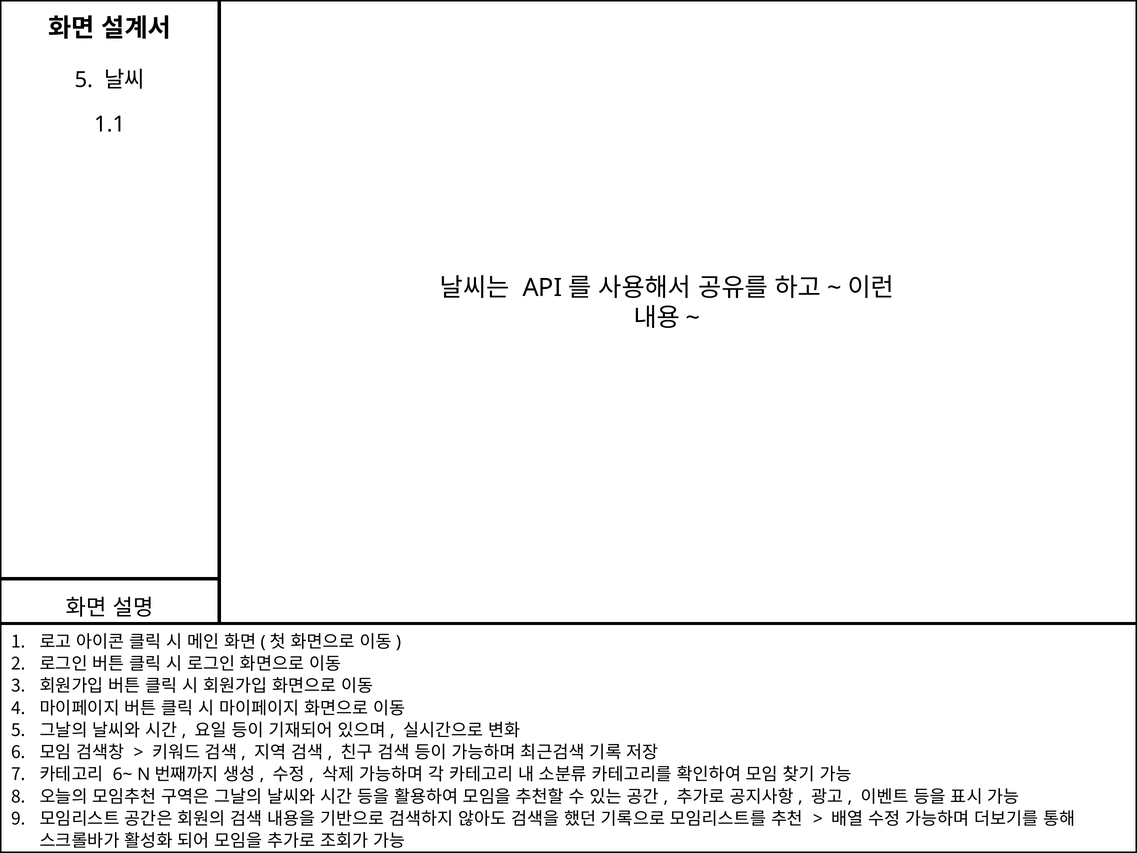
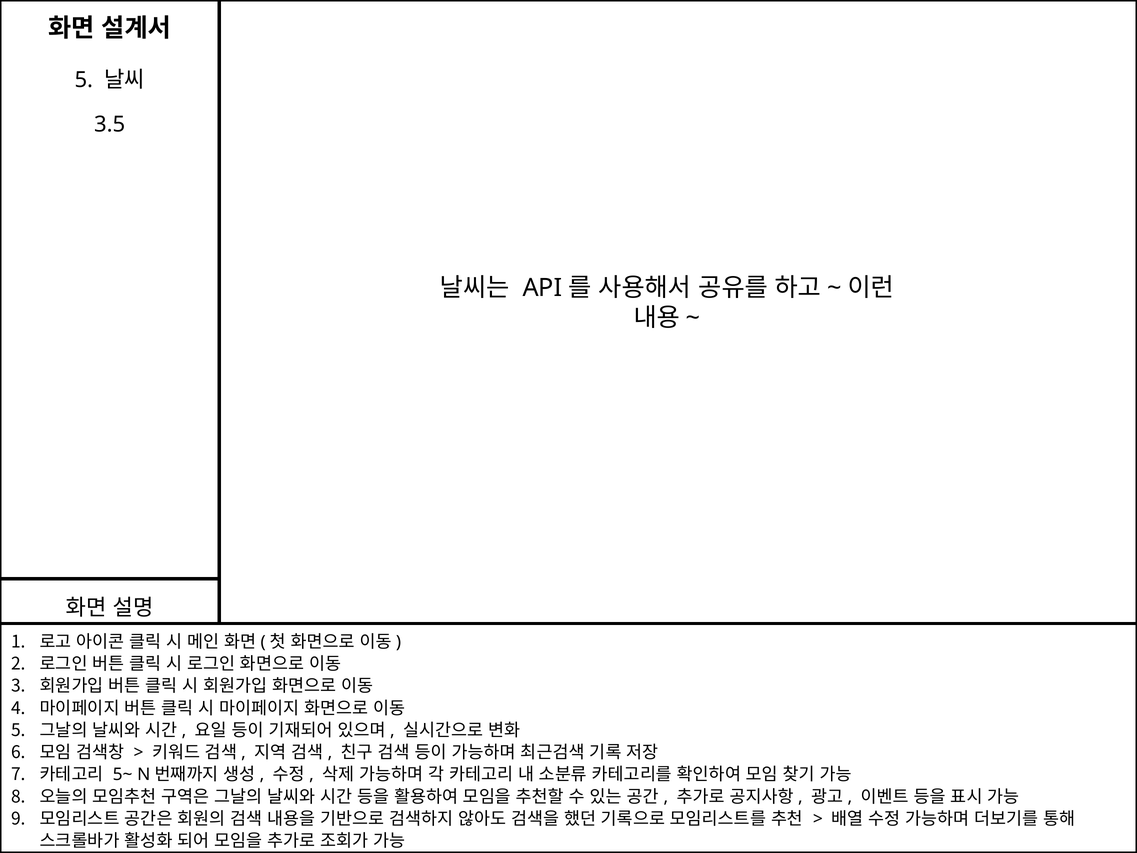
1.1: 1.1 -> 3.5
6~: 6~ -> 5~
